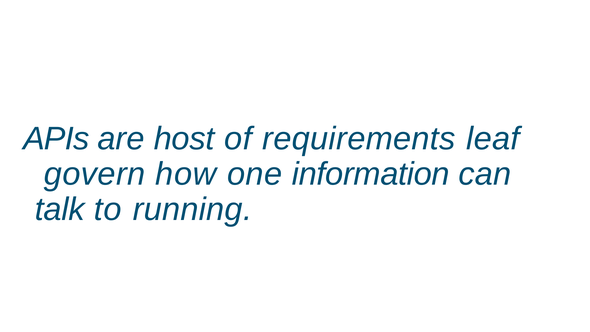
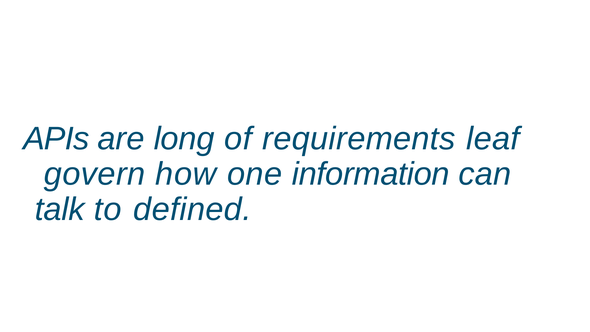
host: host -> long
running: running -> defined
